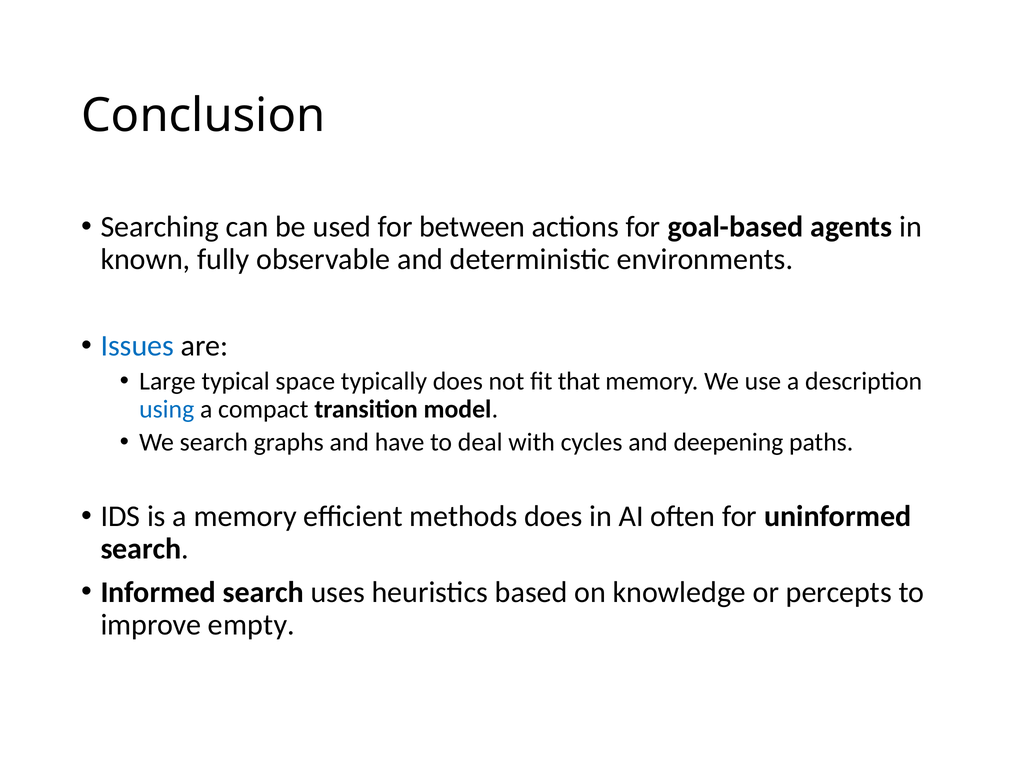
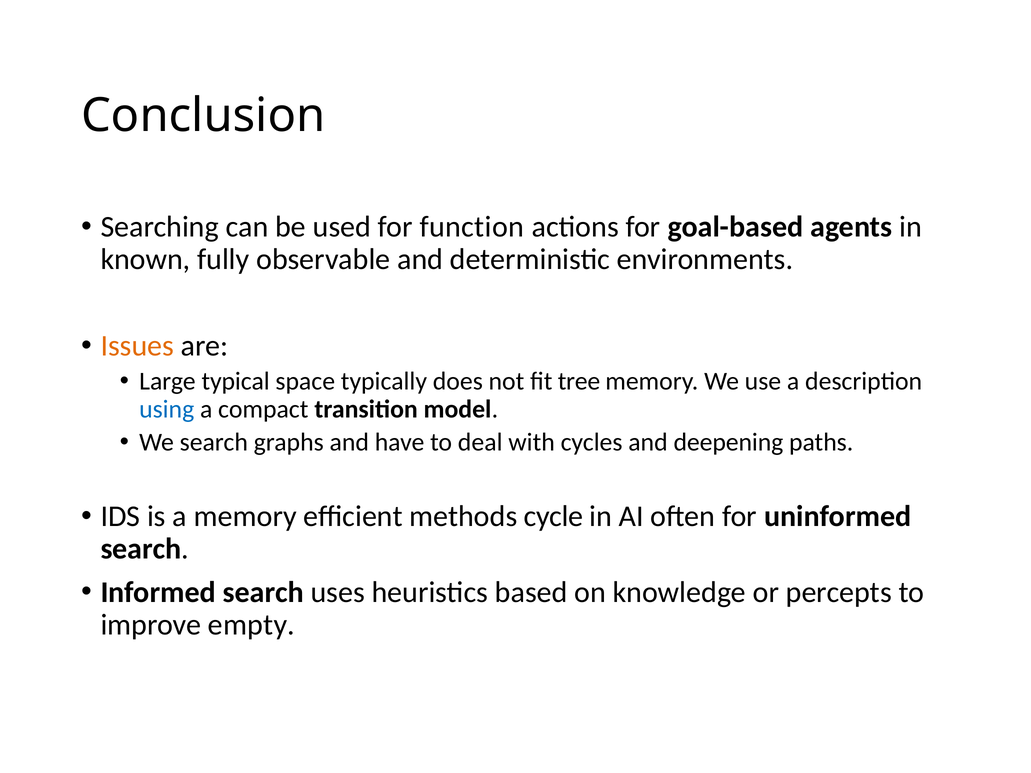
between: between -> function
Issues colour: blue -> orange
that: that -> tree
methods does: does -> cycle
